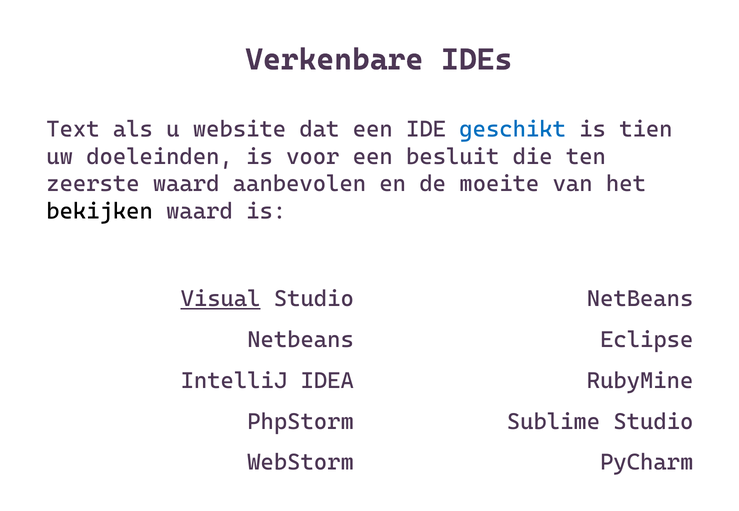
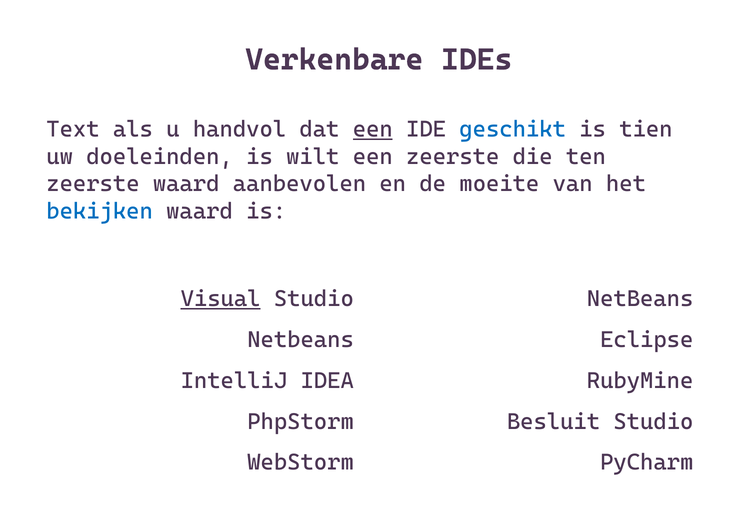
website: website -> handvol
een at (373, 130) underline: none -> present
voor: voor -> wilt
een besluit: besluit -> zeerste
bekijken colour: black -> blue
Sublime: Sublime -> Besluit
